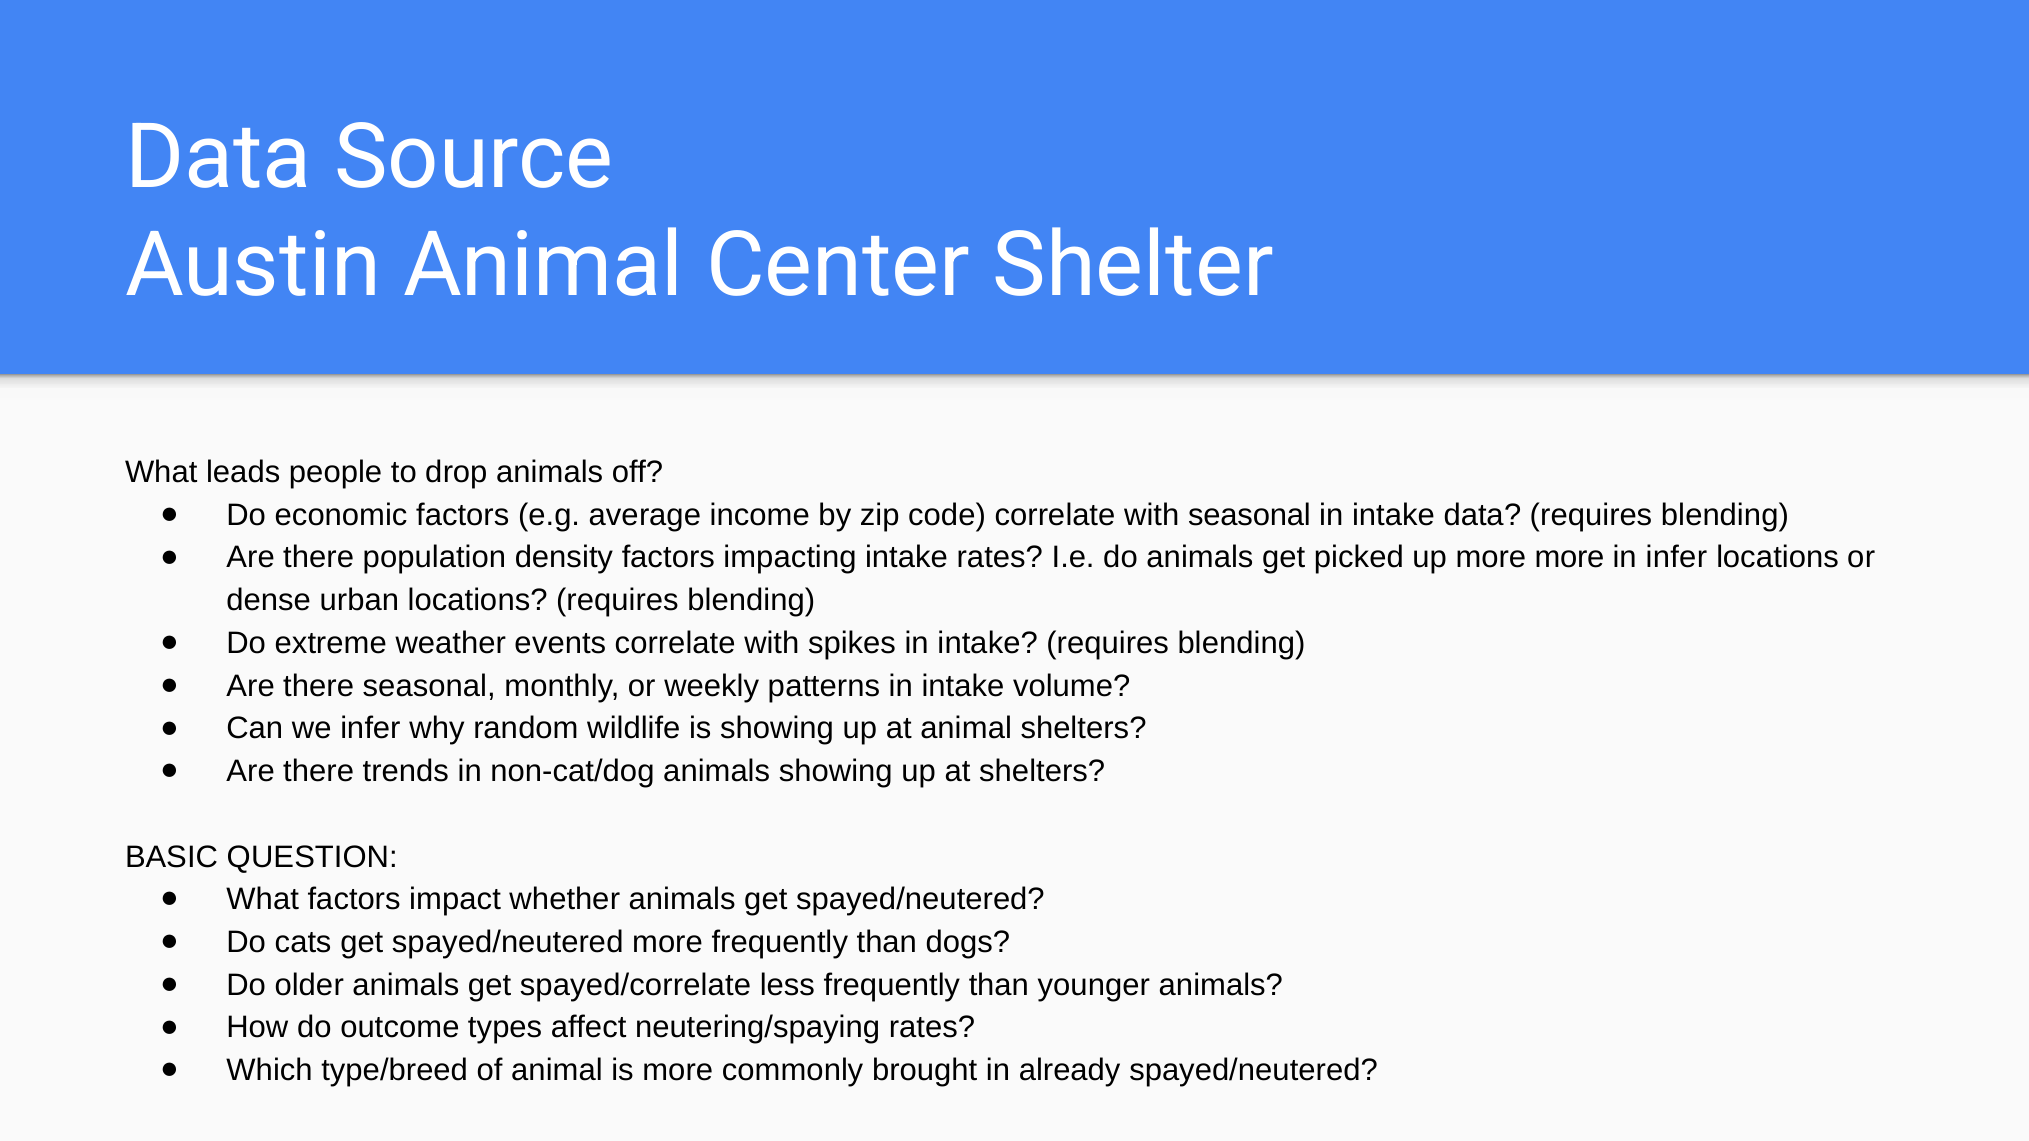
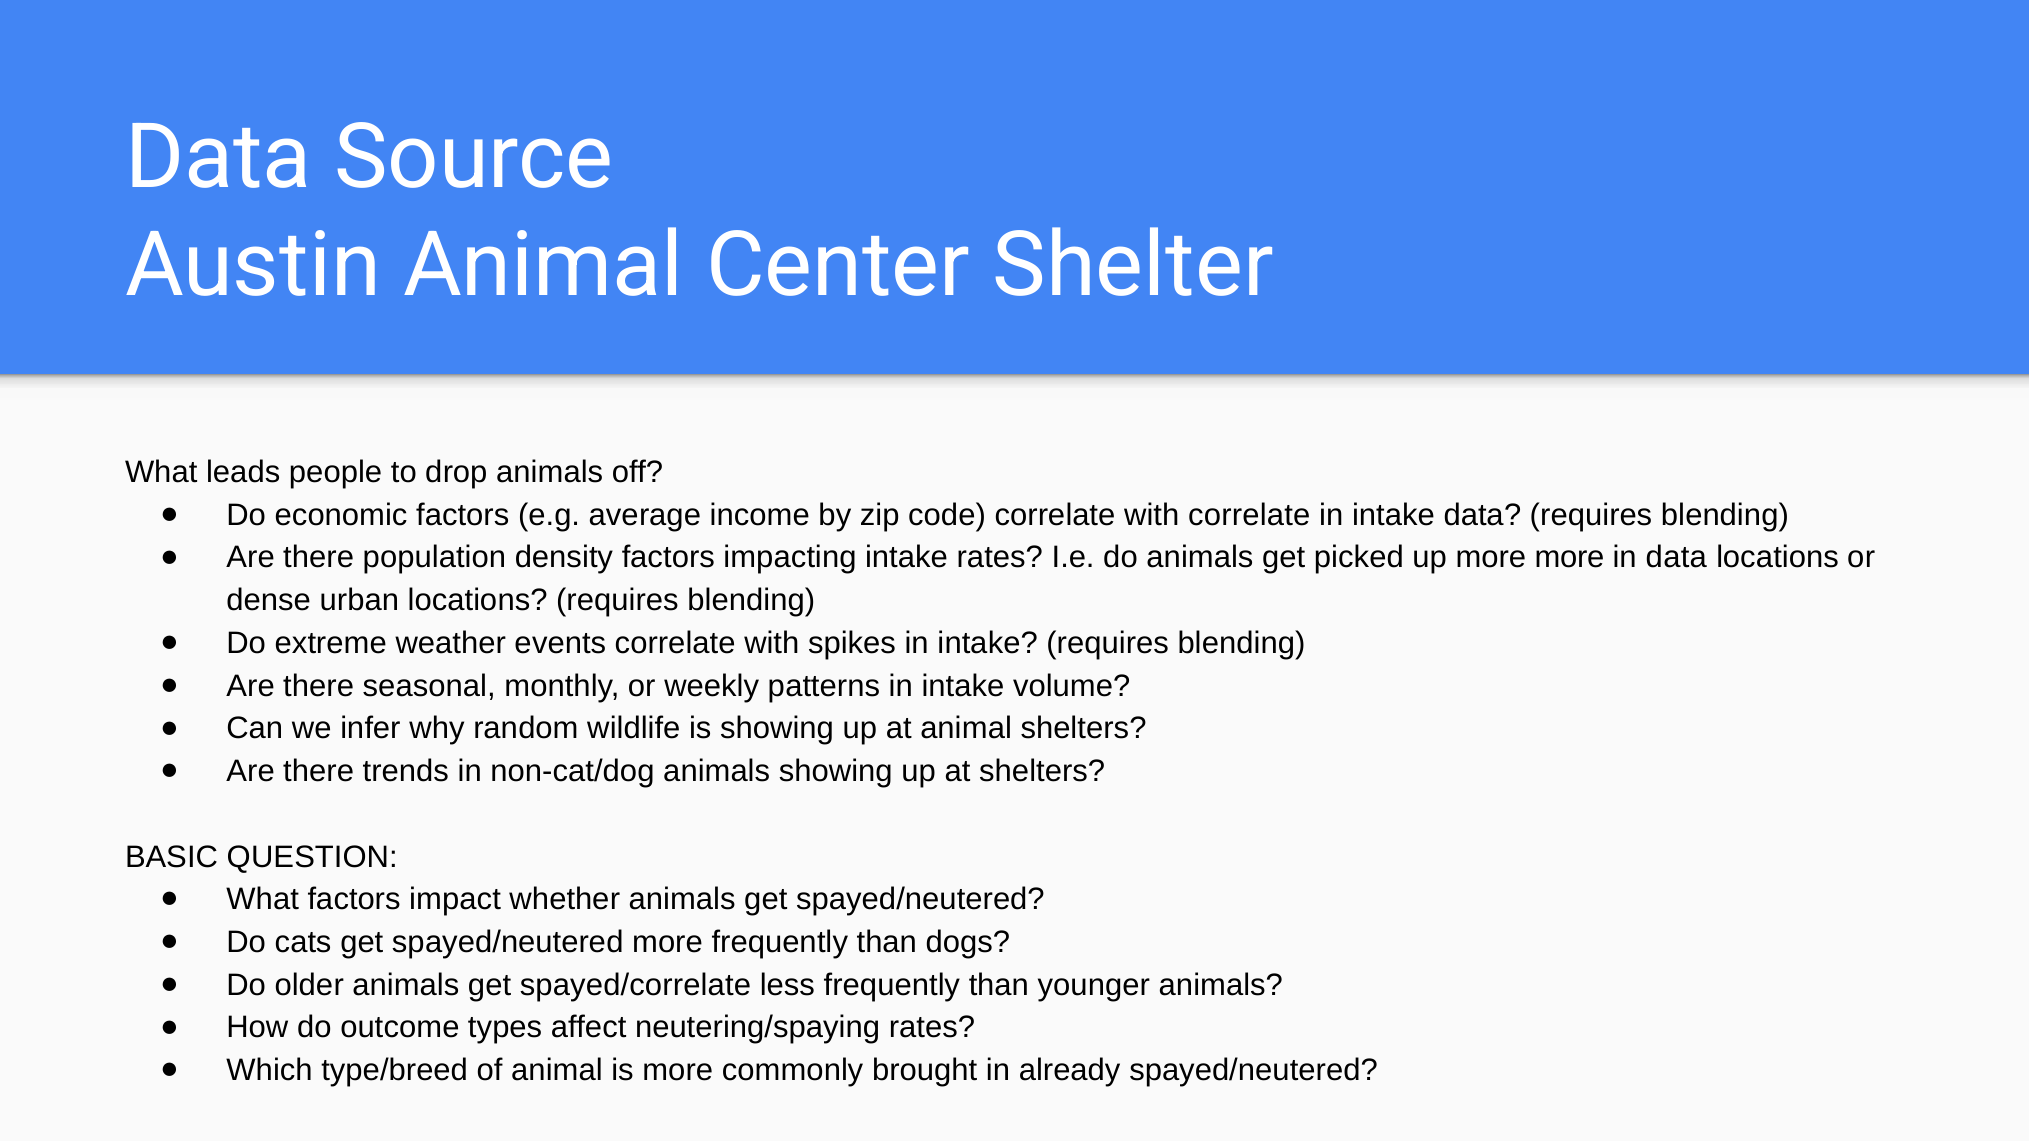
with seasonal: seasonal -> correlate
in infer: infer -> data
